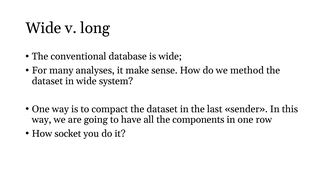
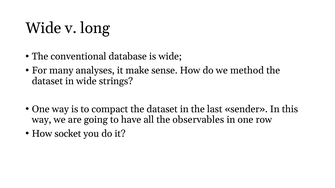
system: system -> strings
components: components -> observables
